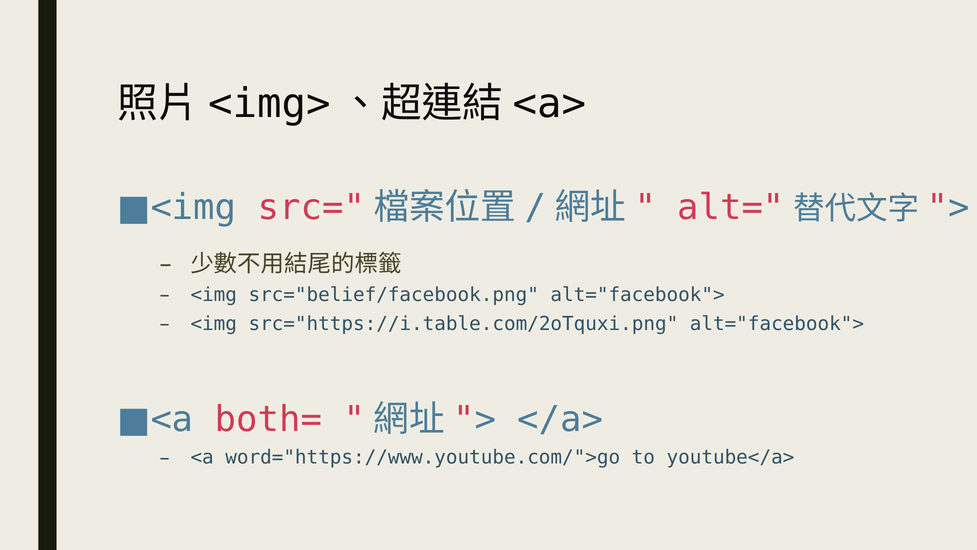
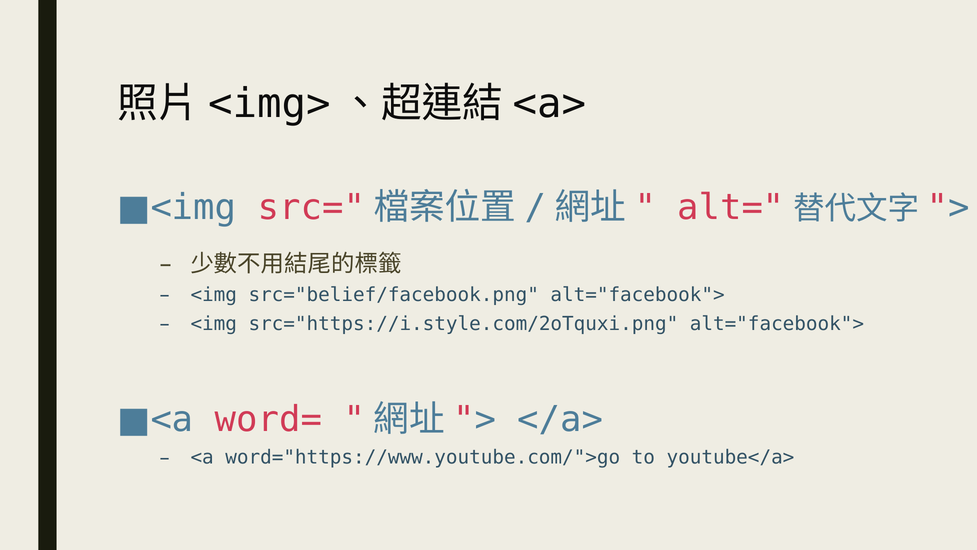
src="https://i.table.com/2oTquxi.png: src="https://i.table.com/2oTquxi.png -> src="https://i.style.com/2oTquxi.png
both=: both= -> word=
